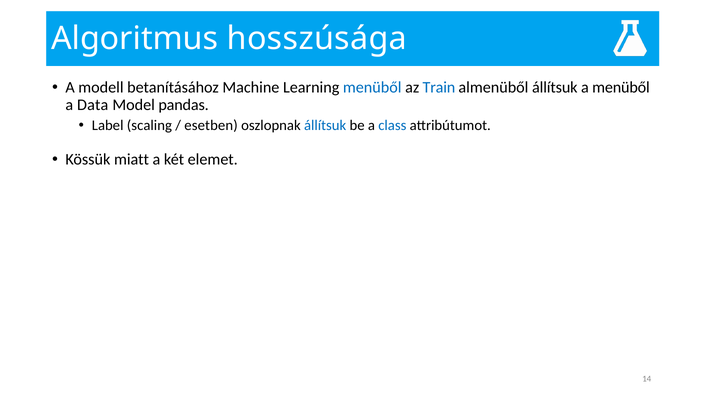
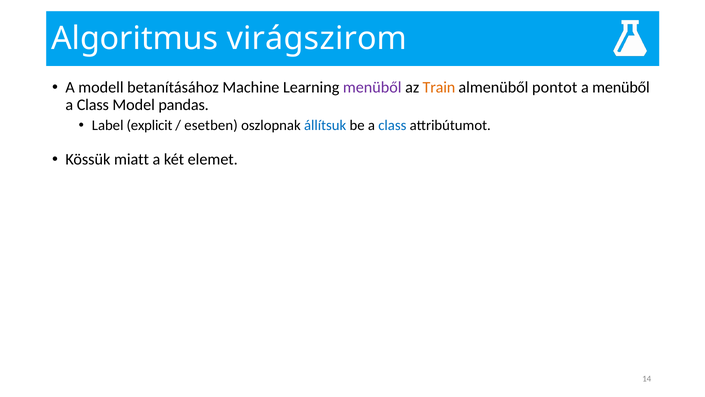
hosszúsága: hosszúsága -> virágszirom
menüből at (372, 87) colour: blue -> purple
Train colour: blue -> orange
almenüből állítsuk: állítsuk -> pontot
Data at (93, 105): Data -> Class
scaling: scaling -> explicit
